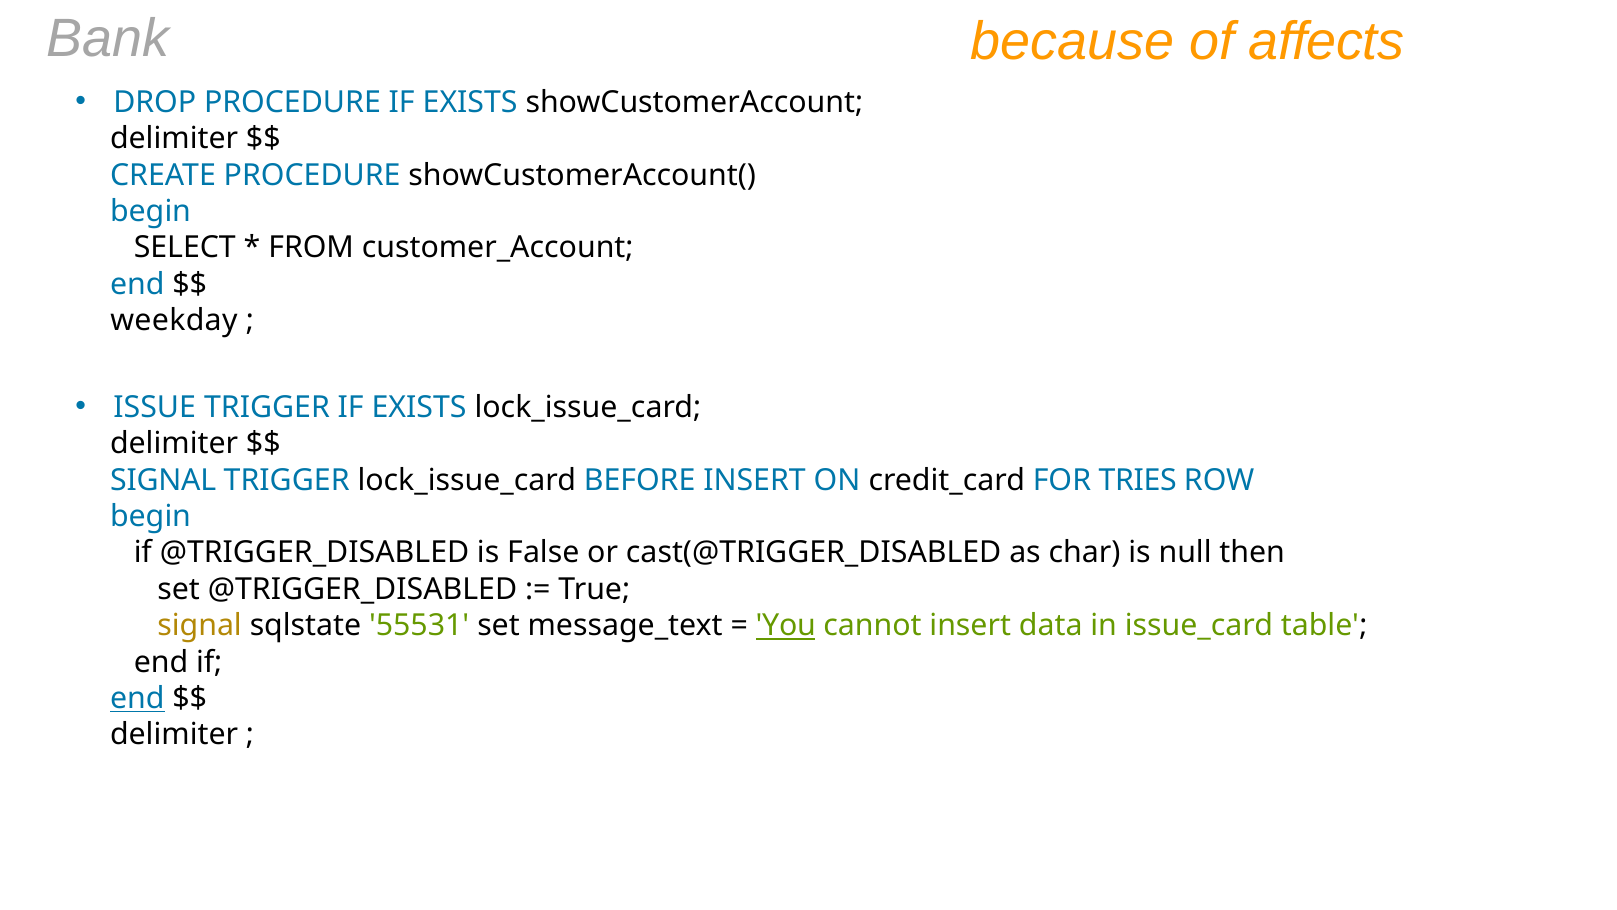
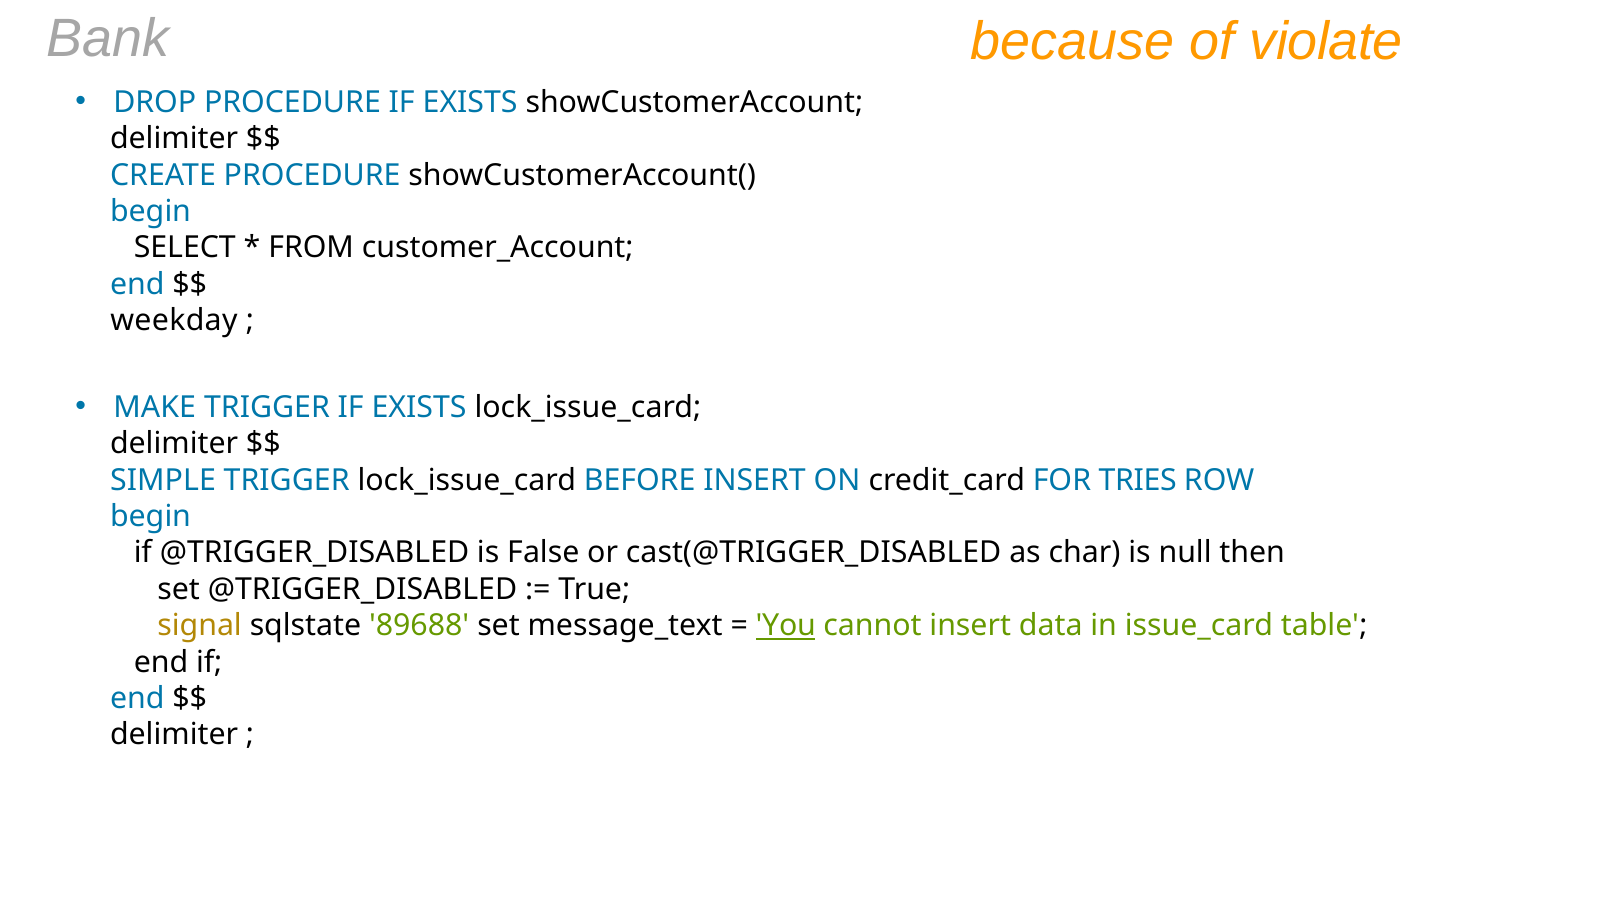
affects: affects -> violate
ISSUE: ISSUE -> MAKE
SIGNAL at (163, 480): SIGNAL -> SIMPLE
55531: 55531 -> 89688
end at (137, 698) underline: present -> none
